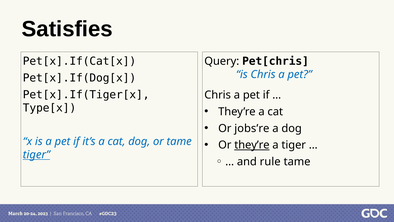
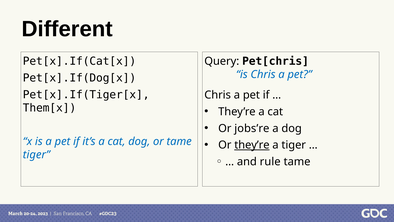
Satisfies: Satisfies -> Different
Type[x: Type[x -> Them[x
tiger at (36, 154) underline: present -> none
